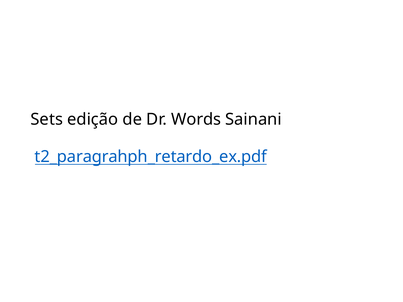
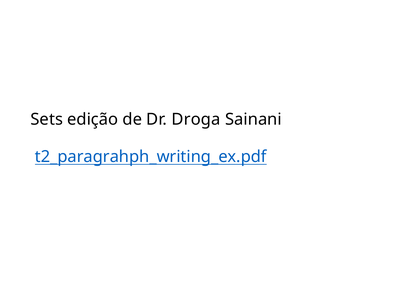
Words: Words -> Droga
t2_paragrahph_retardo_ex.pdf: t2_paragrahph_retardo_ex.pdf -> t2_paragrahph_writing_ex.pdf
